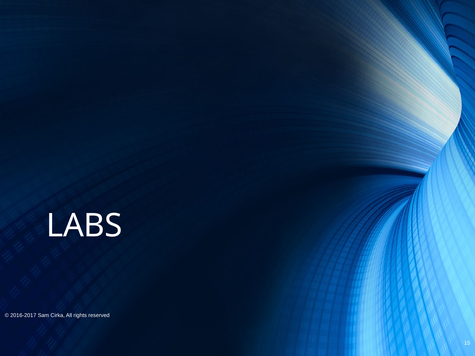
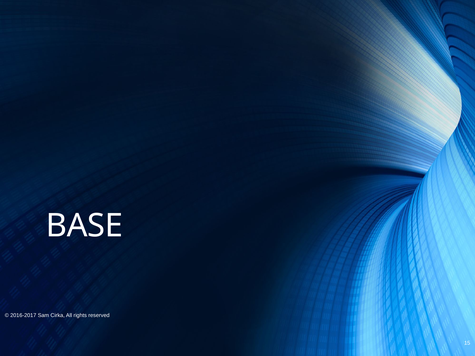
LABS: LABS -> BASE
